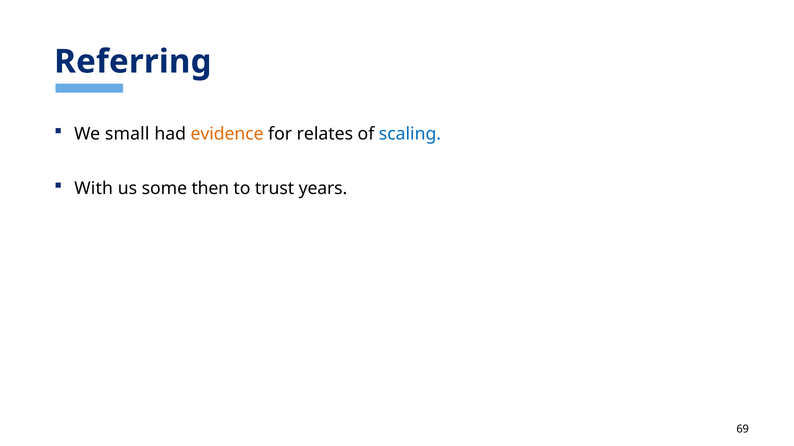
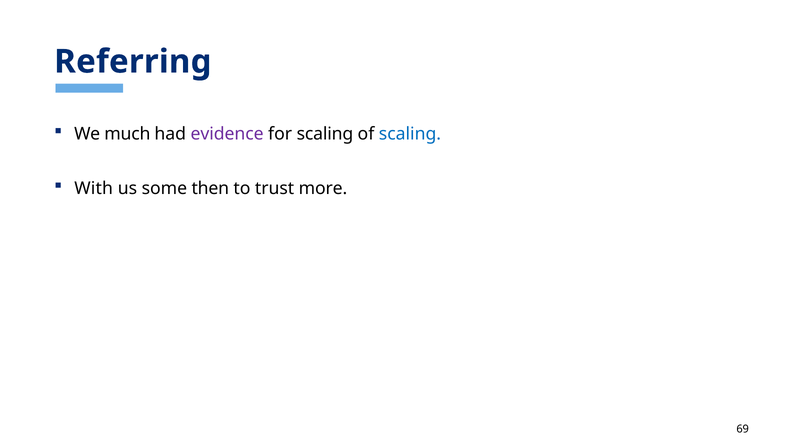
small: small -> much
evidence colour: orange -> purple
for relates: relates -> scaling
years: years -> more
